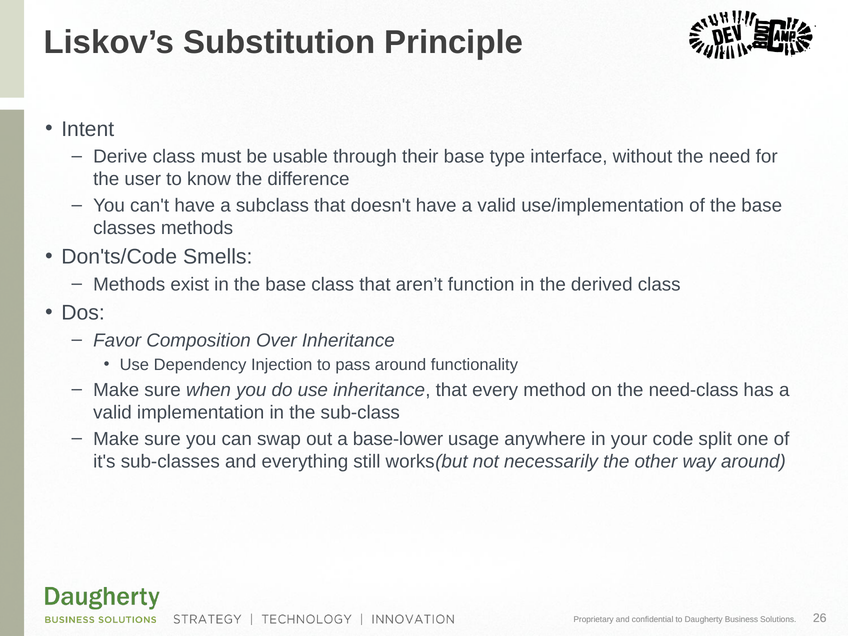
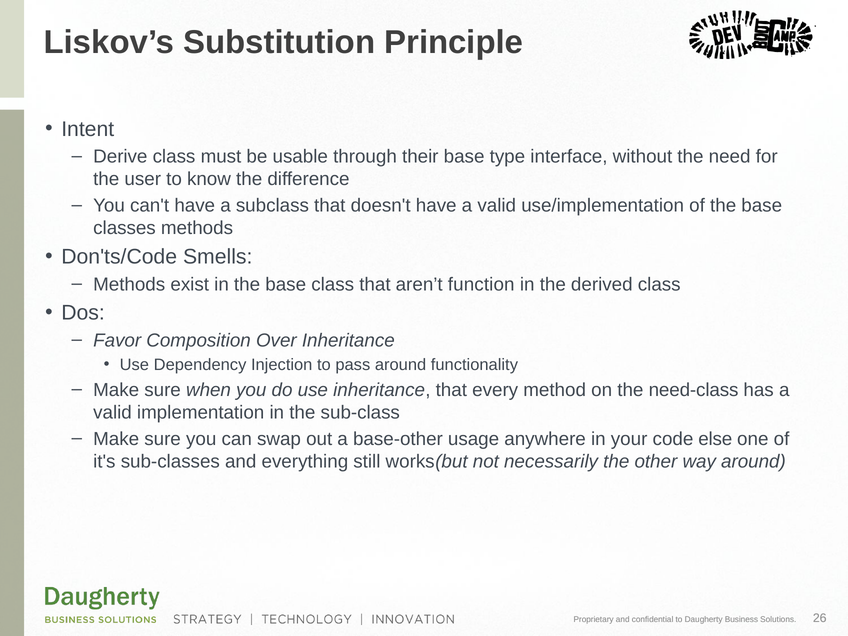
base-lower: base-lower -> base-other
split: split -> else
